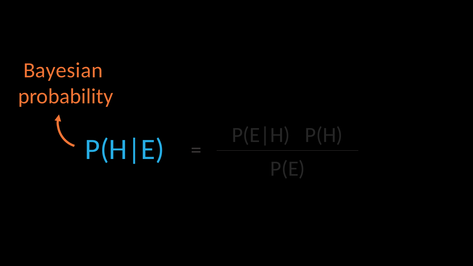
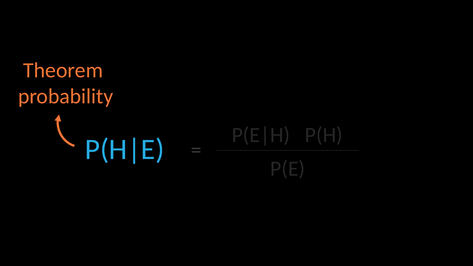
Bayesian: Bayesian -> Theorem
